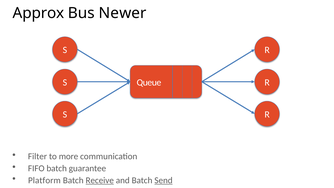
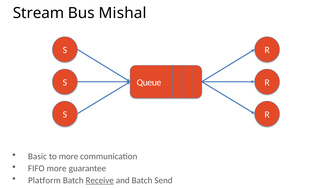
Approx: Approx -> Stream
Newer: Newer -> Mishal
Filter: Filter -> Basic
FIFO batch: batch -> more
Send underline: present -> none
